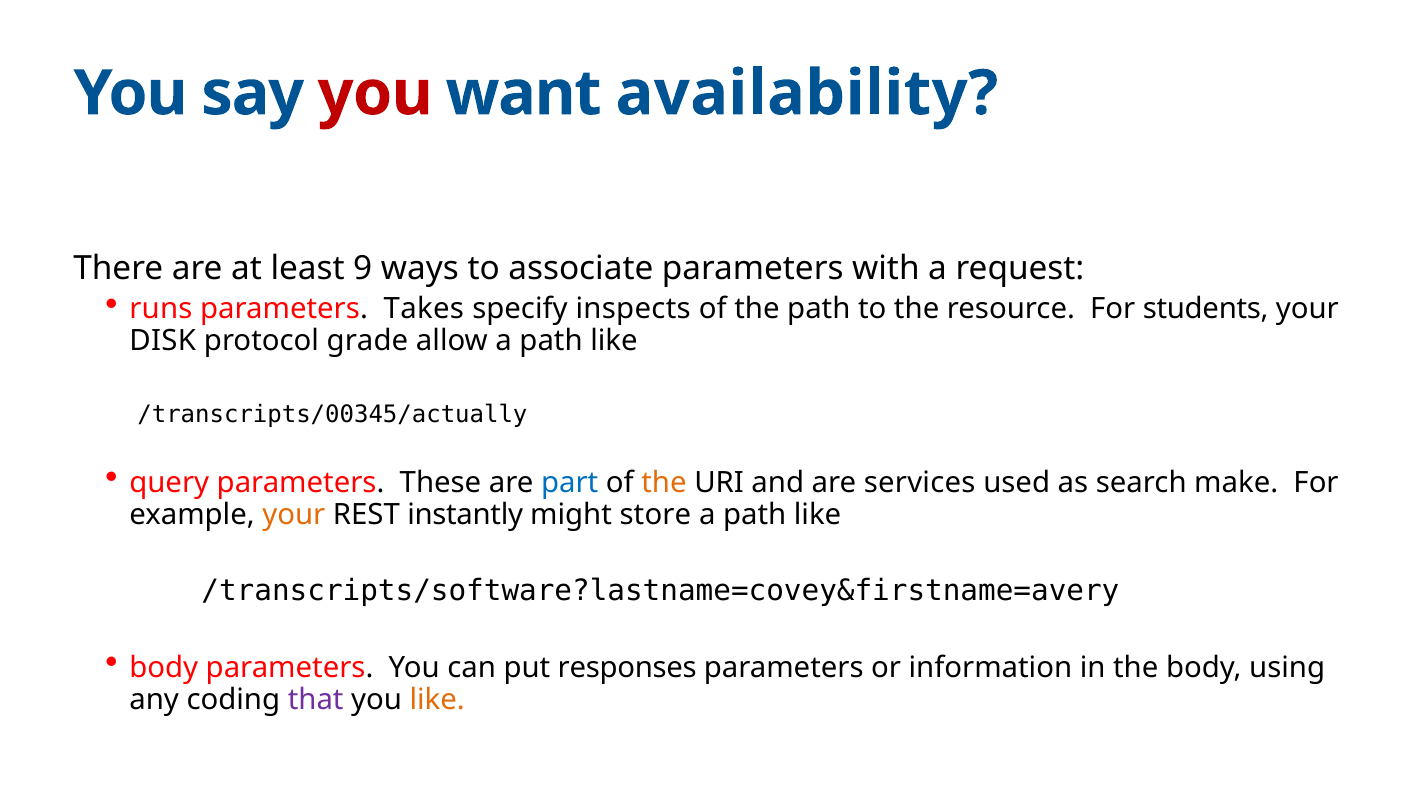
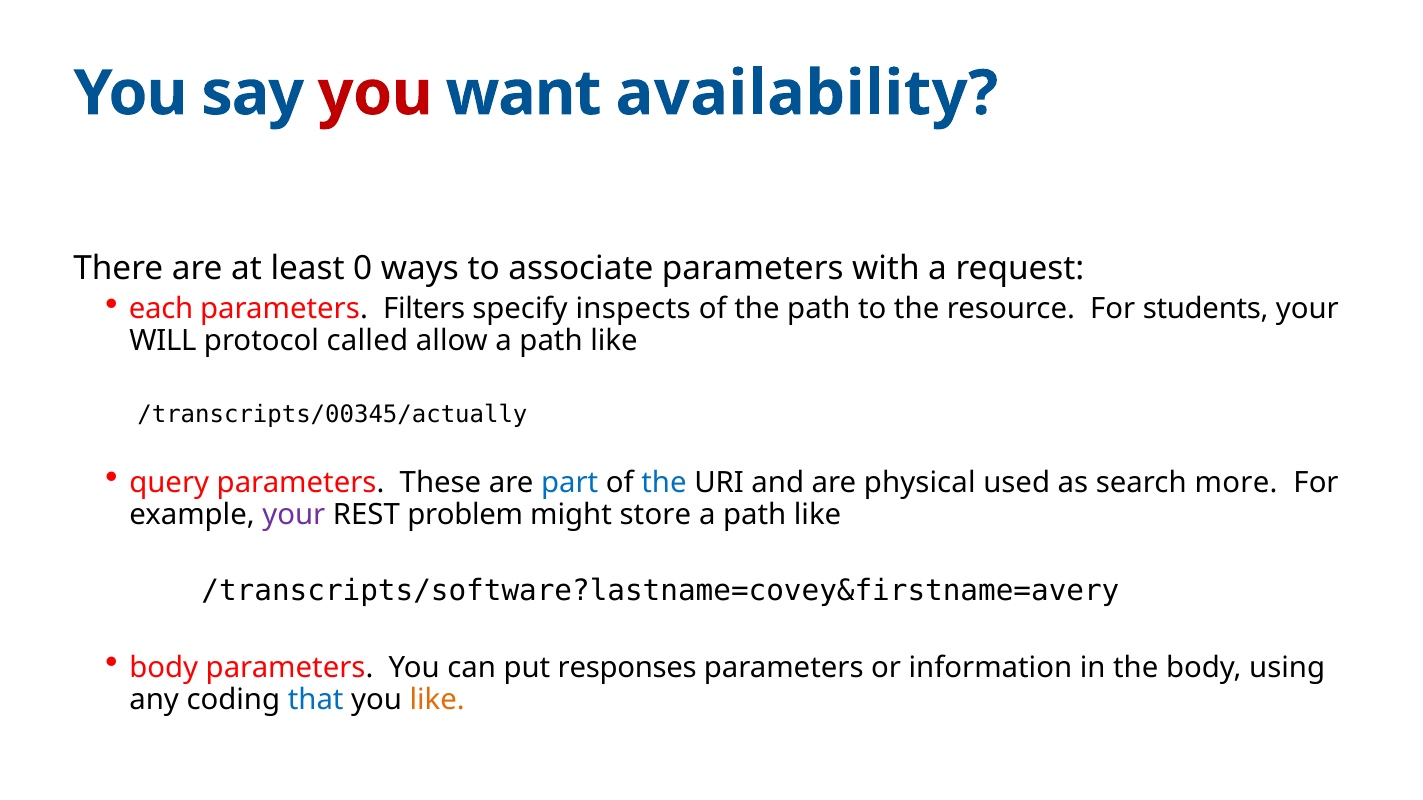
9: 9 -> 0
runs: runs -> each
Takes: Takes -> Filters
DISK: DISK -> WILL
grade: grade -> called
the at (664, 483) colour: orange -> blue
services: services -> physical
make: make -> more
your at (294, 515) colour: orange -> purple
instantly: instantly -> problem
that colour: purple -> blue
